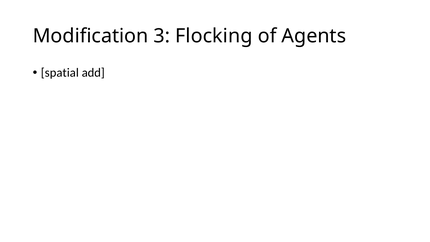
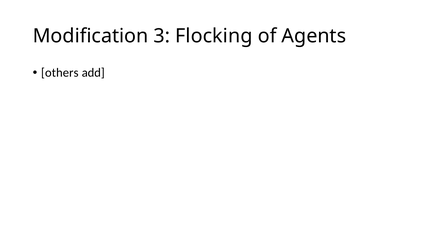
spatial: spatial -> others
